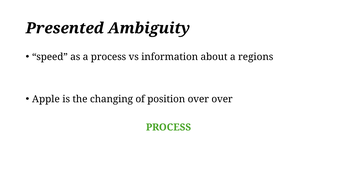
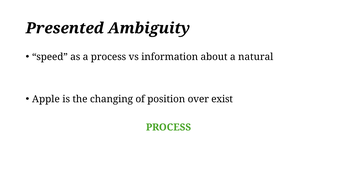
regions: regions -> natural
over over: over -> exist
